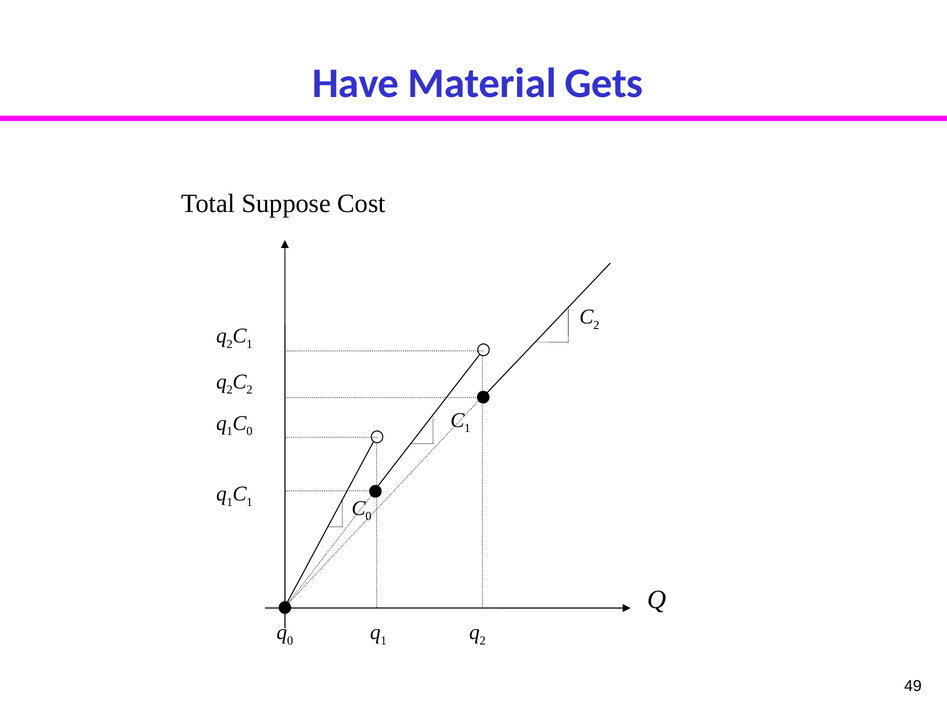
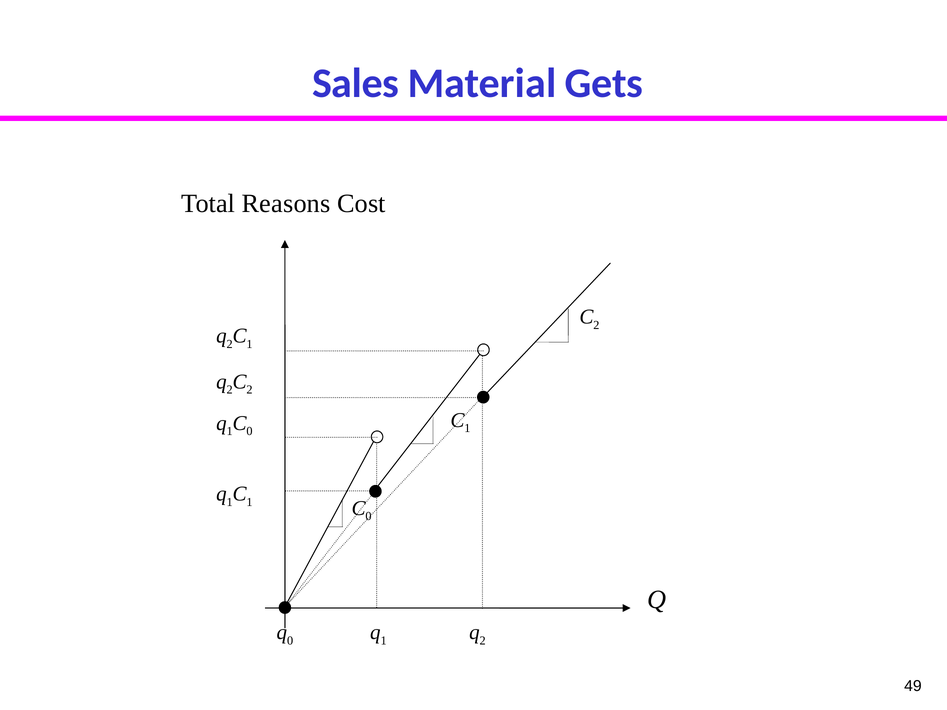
Have: Have -> Sales
Suppose: Suppose -> Reasons
